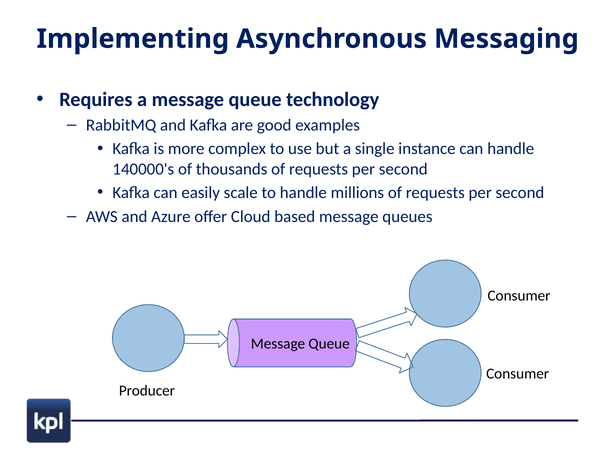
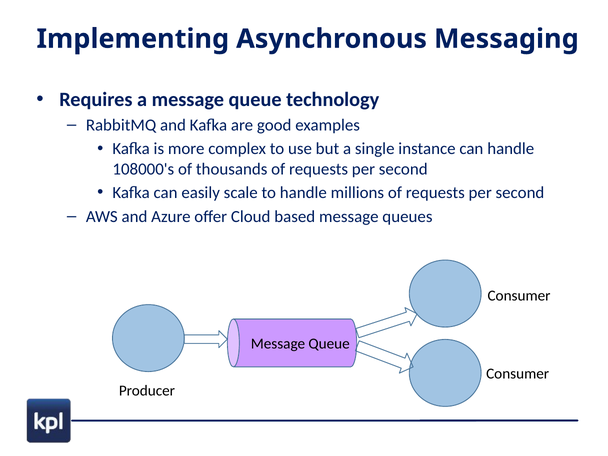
140000's: 140000's -> 108000's
